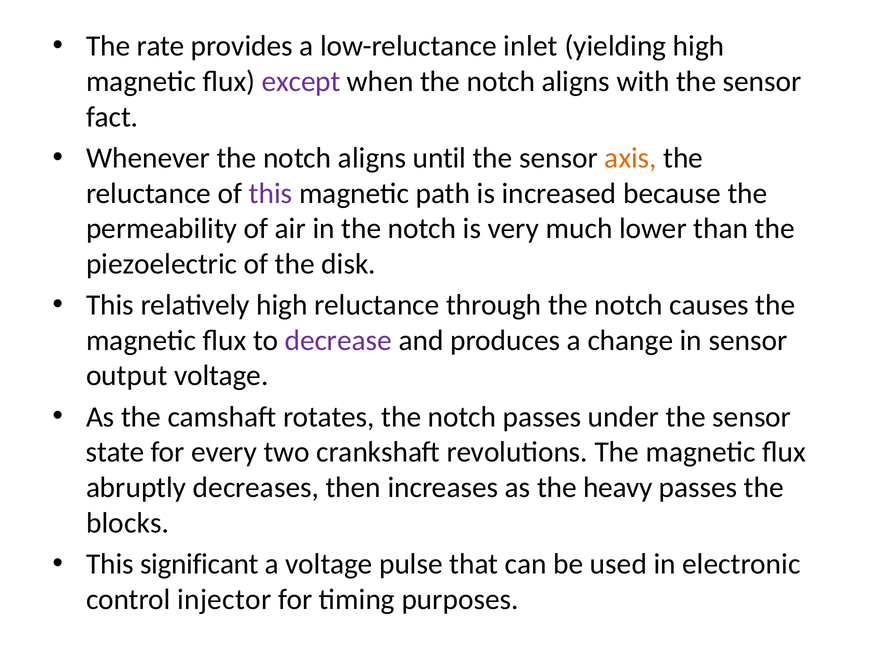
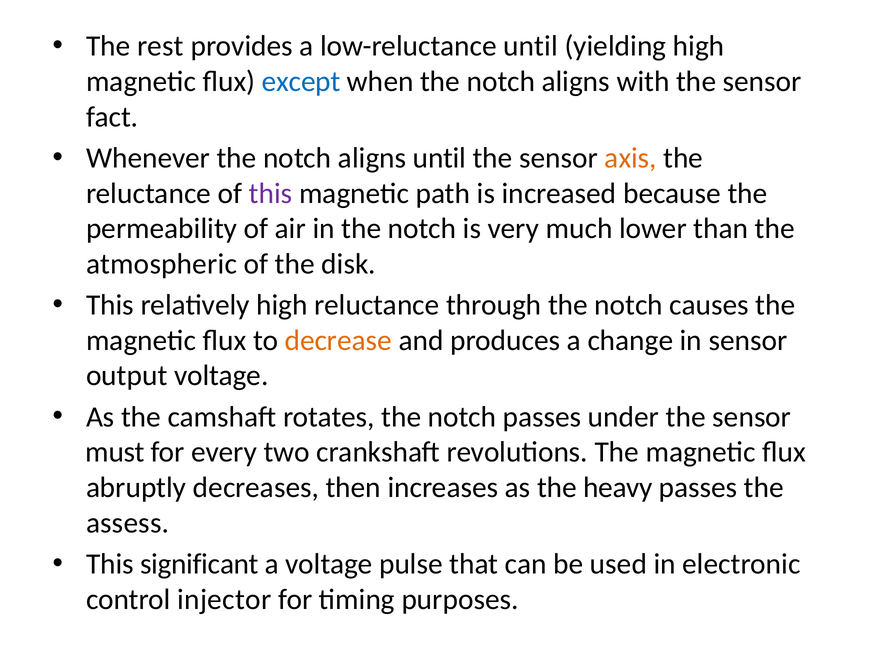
rate: rate -> rest
low-reluctance inlet: inlet -> until
except colour: purple -> blue
piezoelectric: piezoelectric -> atmospheric
decrease colour: purple -> orange
state: state -> must
blocks: blocks -> assess
